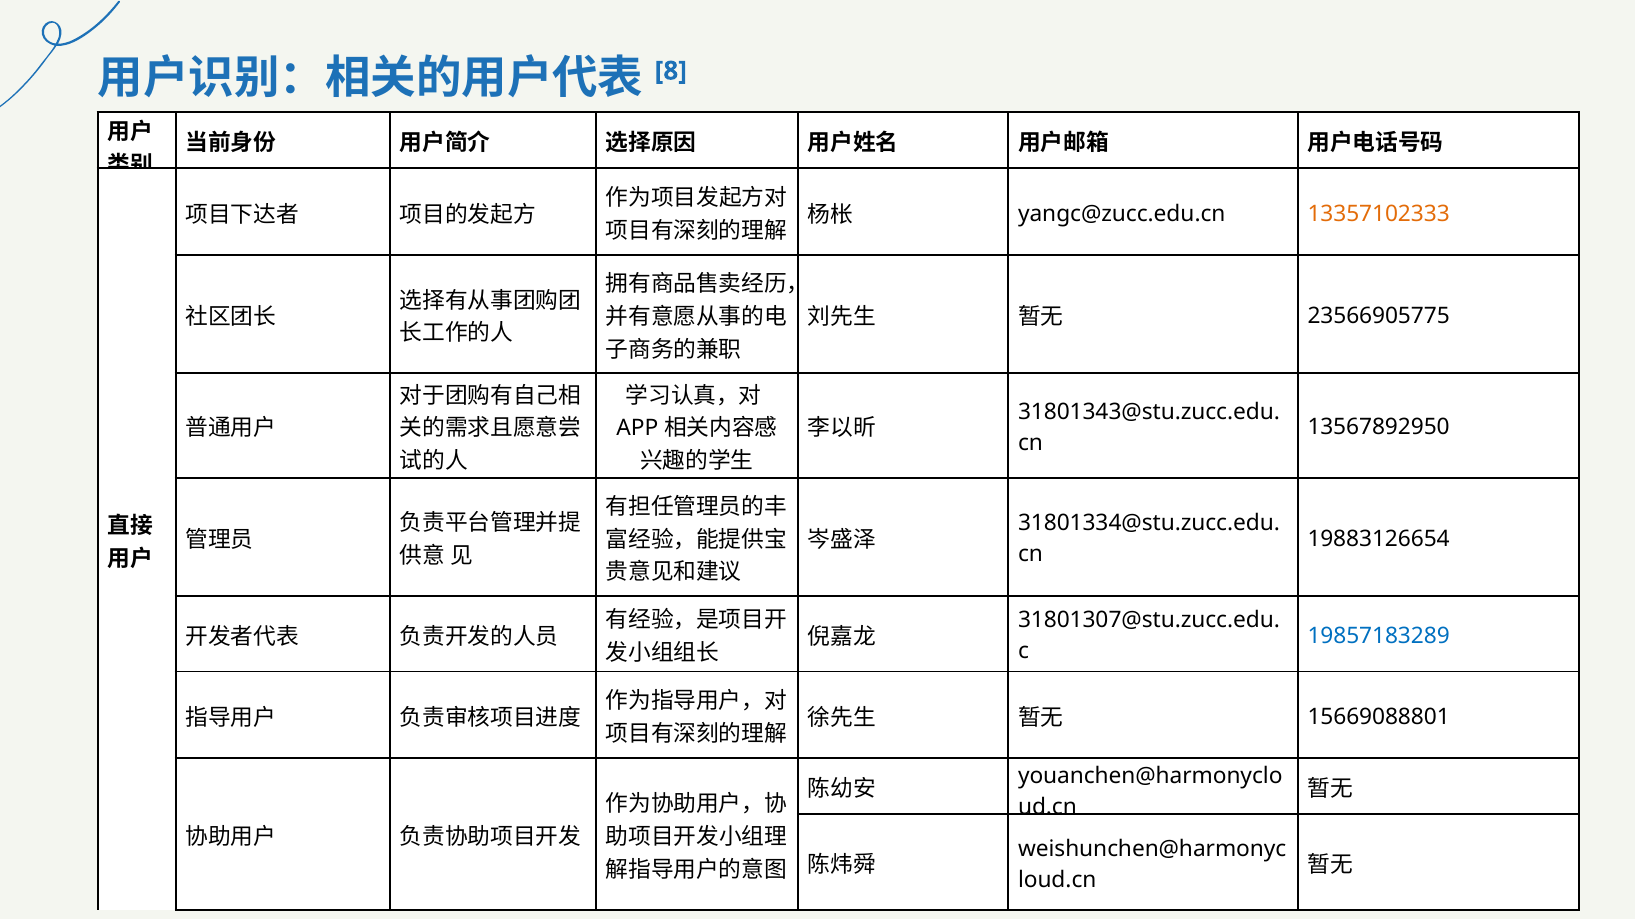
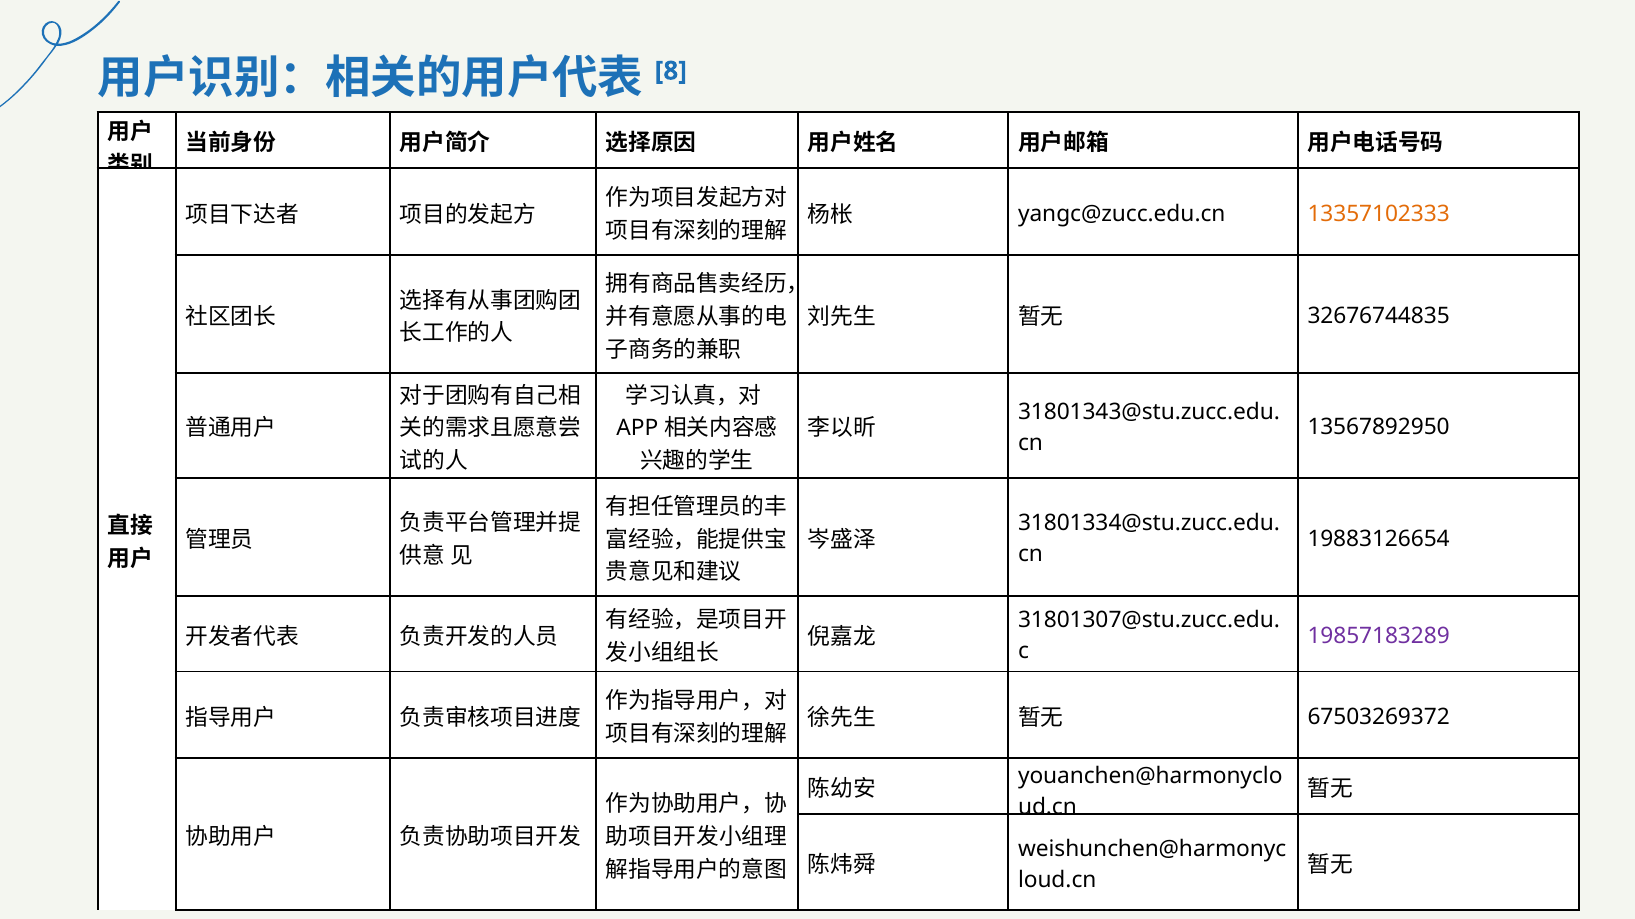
23566905775: 23566905775 -> 32676744835
19857183289 colour: blue -> purple
15669088801: 15669088801 -> 67503269372
